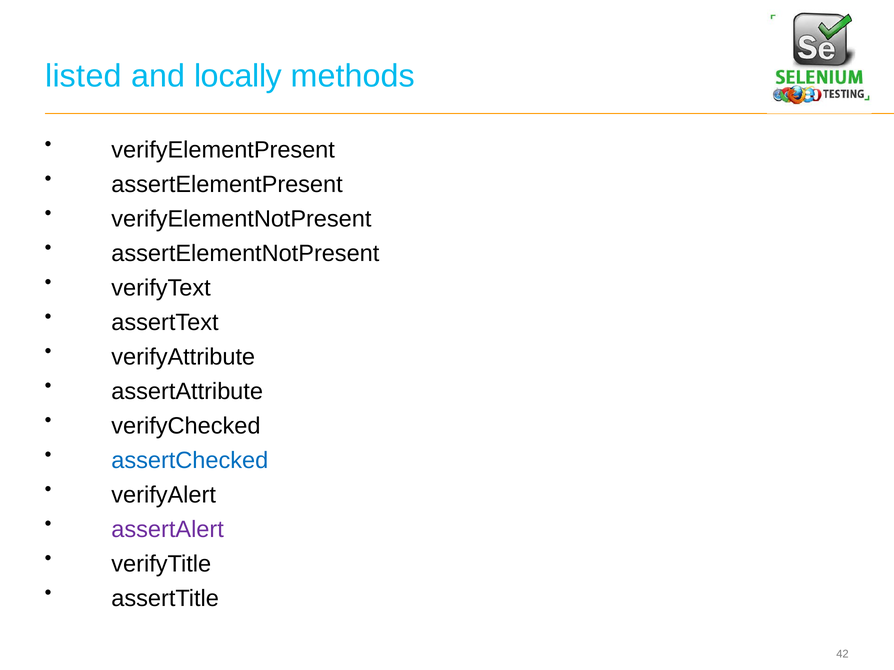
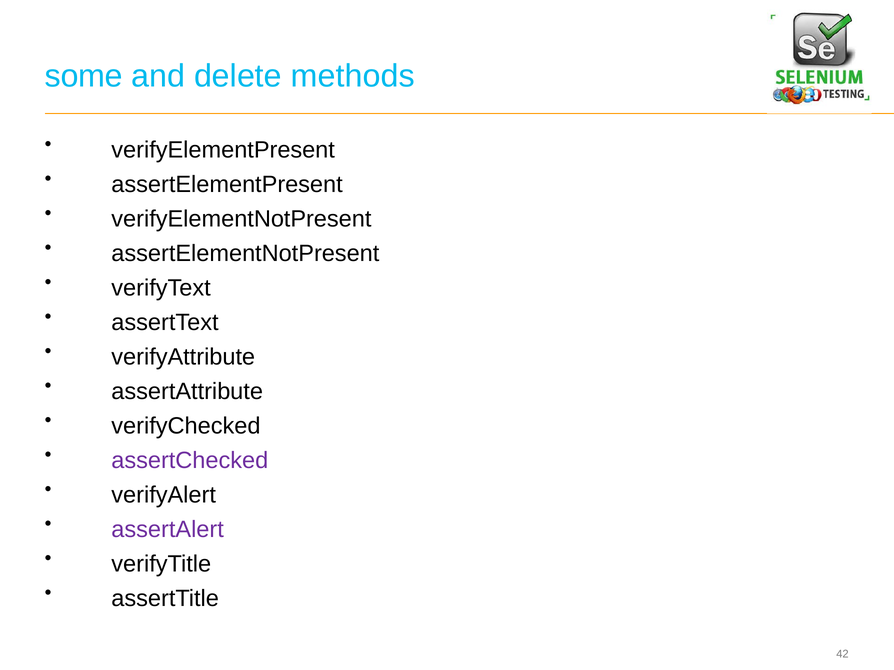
listed: listed -> some
locally: locally -> delete
assertChecked colour: blue -> purple
